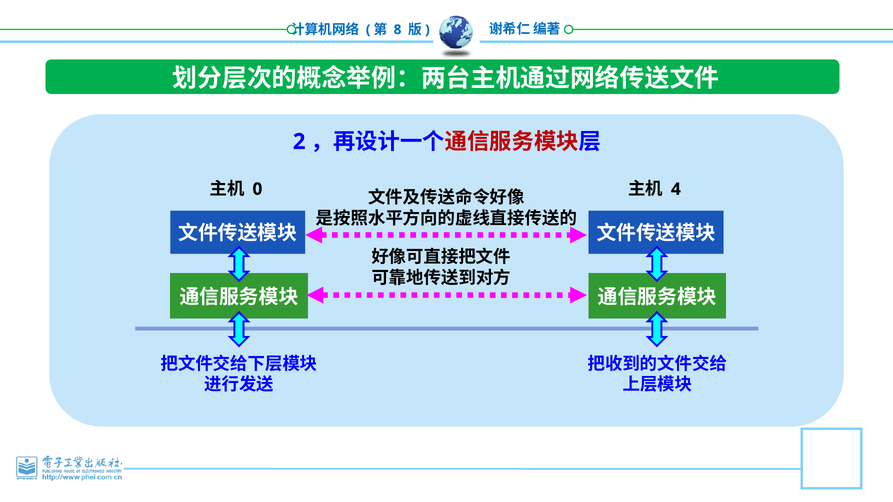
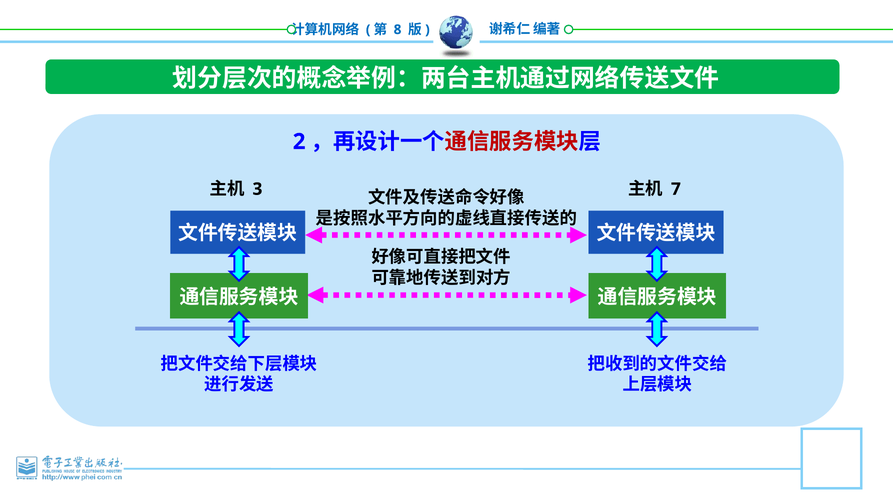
0: 0 -> 3
4: 4 -> 7
